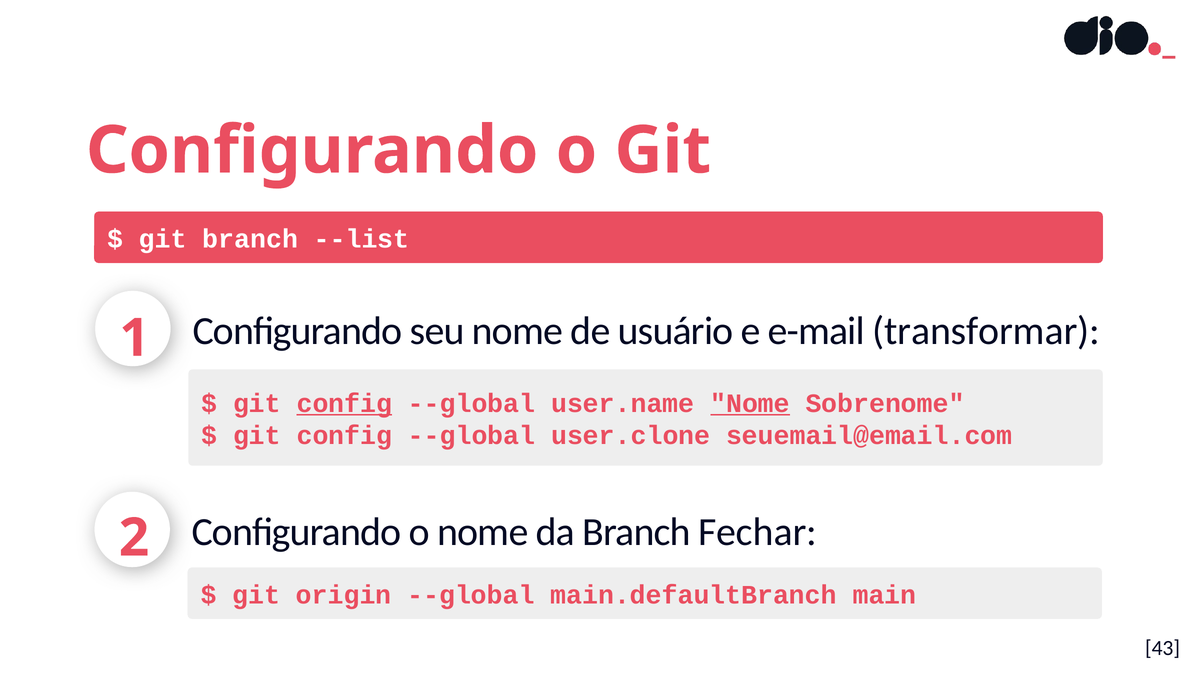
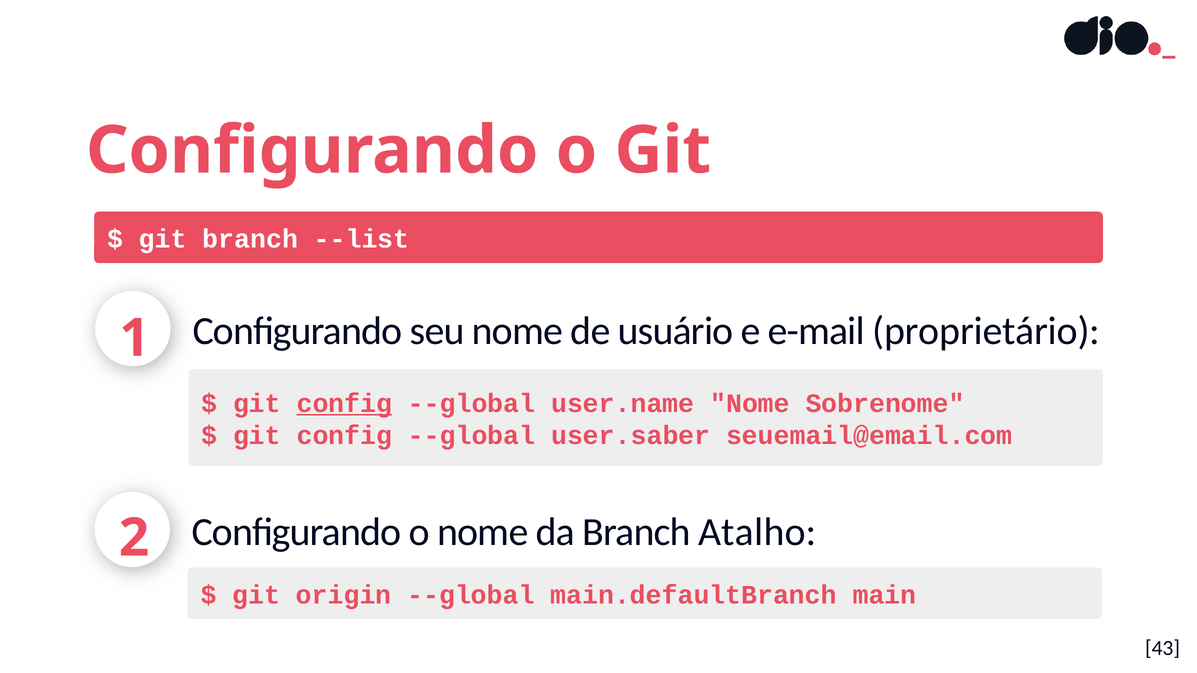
transformar: transformar -> proprietário
Nome at (750, 404) underline: present -> none
user.clone: user.clone -> user.saber
Fechar: Fechar -> Atalho
